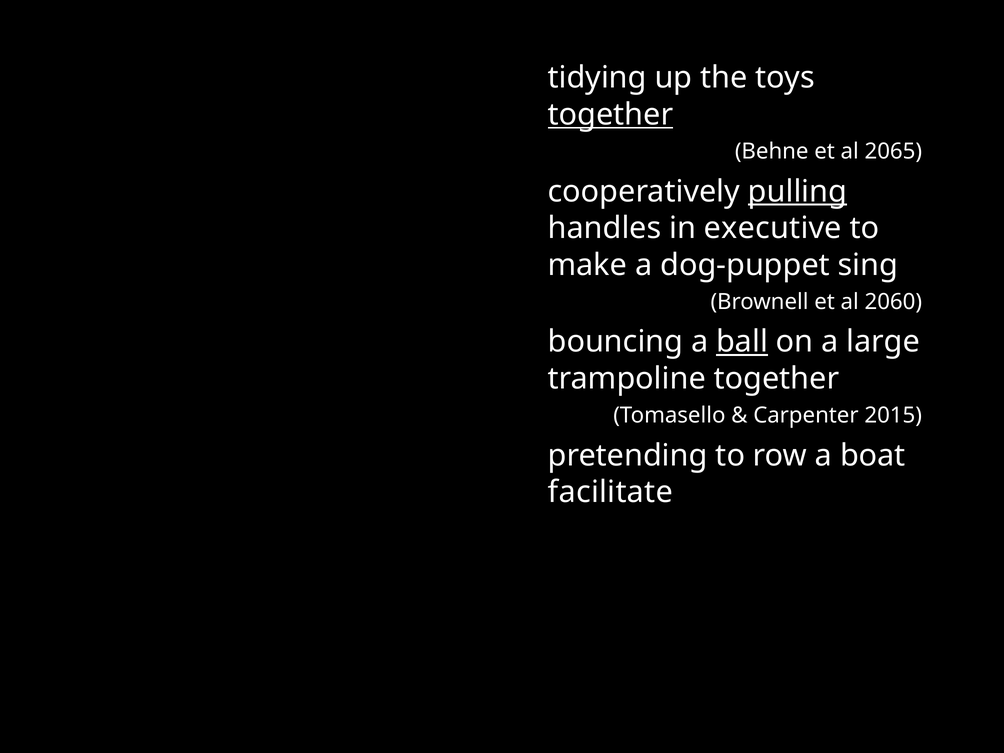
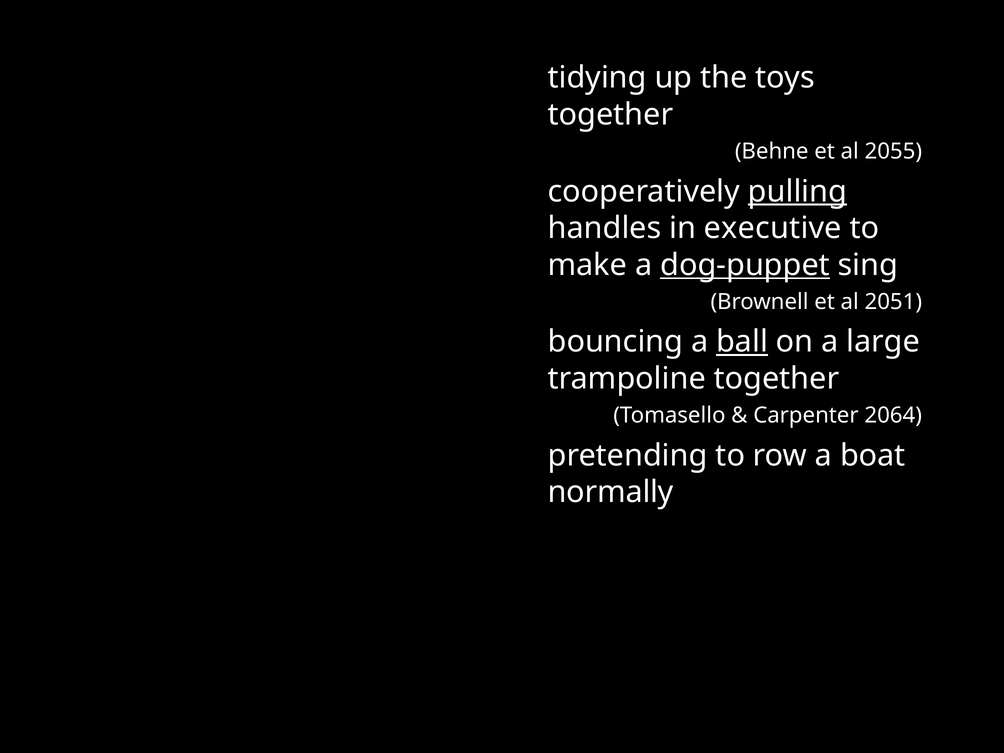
together at (610, 115) underline: present -> none
2065: 2065 -> 2055
dog-puppet underline: none -> present
2060: 2060 -> 2051
2015: 2015 -> 2064
facilitate: facilitate -> normally
